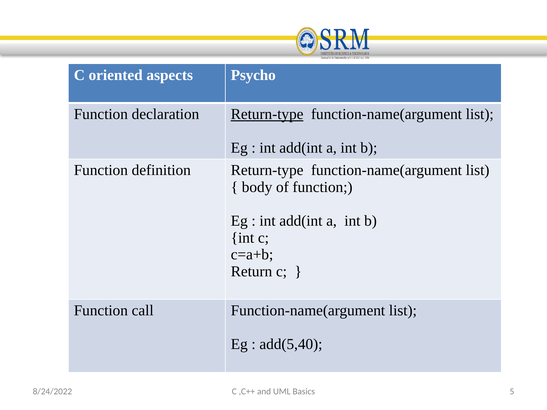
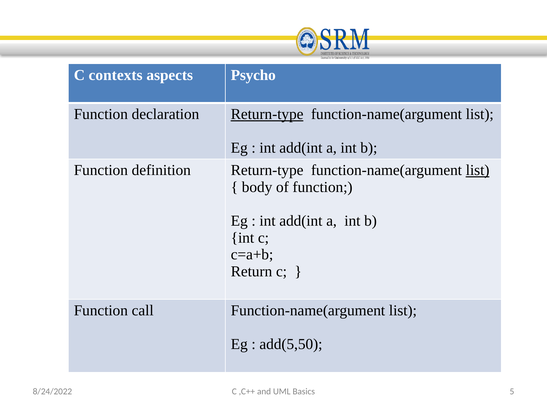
oriented: oriented -> contexts
list at (478, 170) underline: none -> present
add(5,40: add(5,40 -> add(5,50
